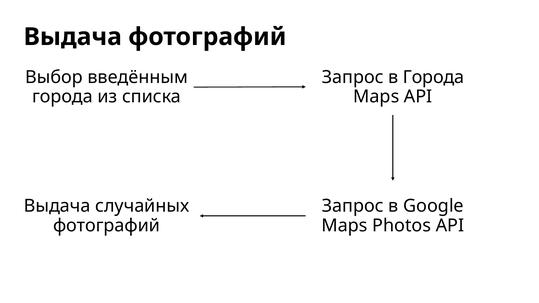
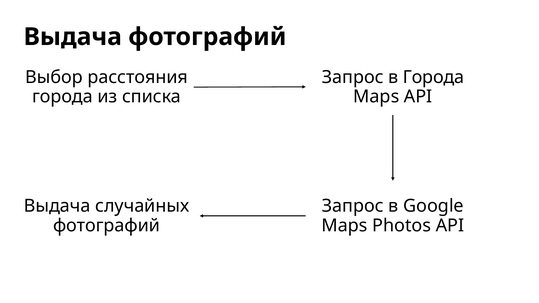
введённым: введённым -> расстояния
